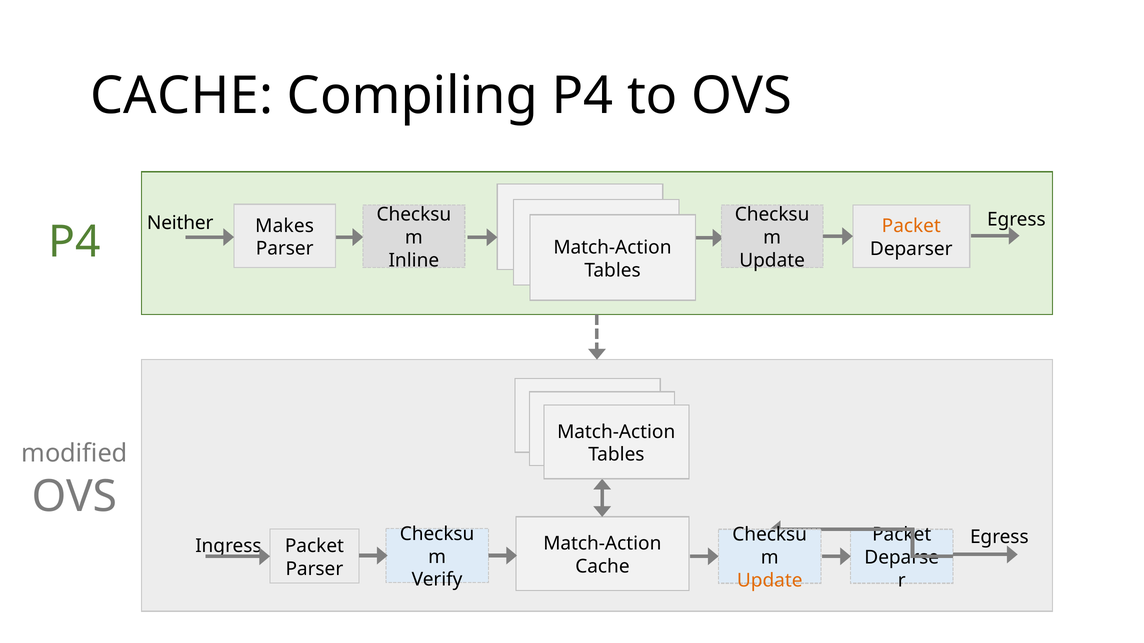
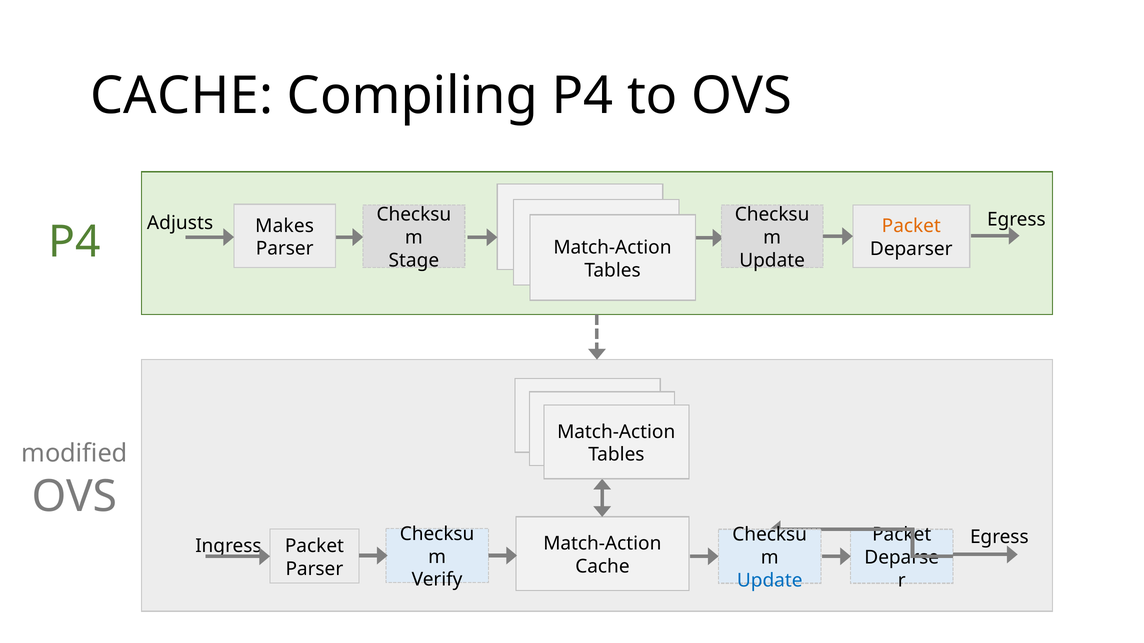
Neither: Neither -> Adjusts
Inline: Inline -> Stage
Update at (770, 581) colour: orange -> blue
